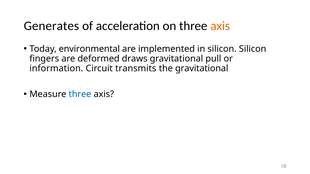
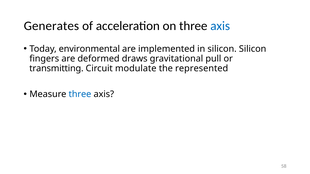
axis at (220, 26) colour: orange -> blue
information: information -> transmitting
transmits: transmits -> modulate
the gravitational: gravitational -> represented
